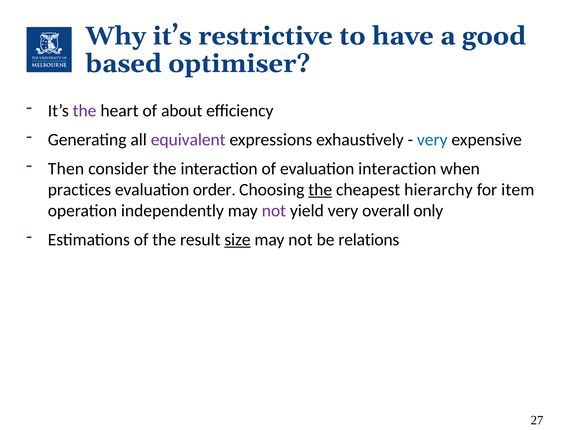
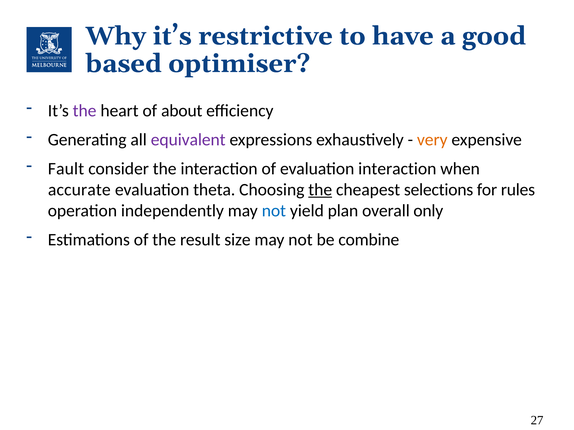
very at (432, 140) colour: blue -> orange
Then: Then -> Fault
practices: practices -> accurate
order: order -> theta
hierarchy: hierarchy -> selections
item: item -> rules
not at (274, 211) colour: purple -> blue
yield very: very -> plan
size underline: present -> none
relations: relations -> combine
